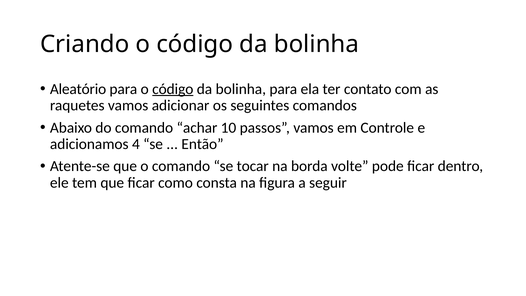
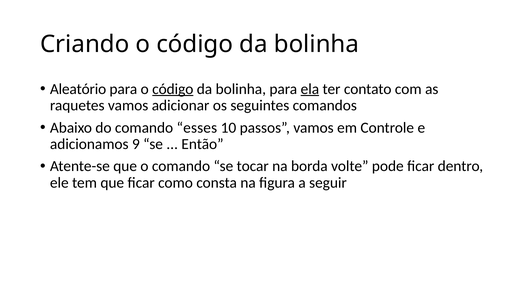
ela underline: none -> present
achar: achar -> esses
4: 4 -> 9
